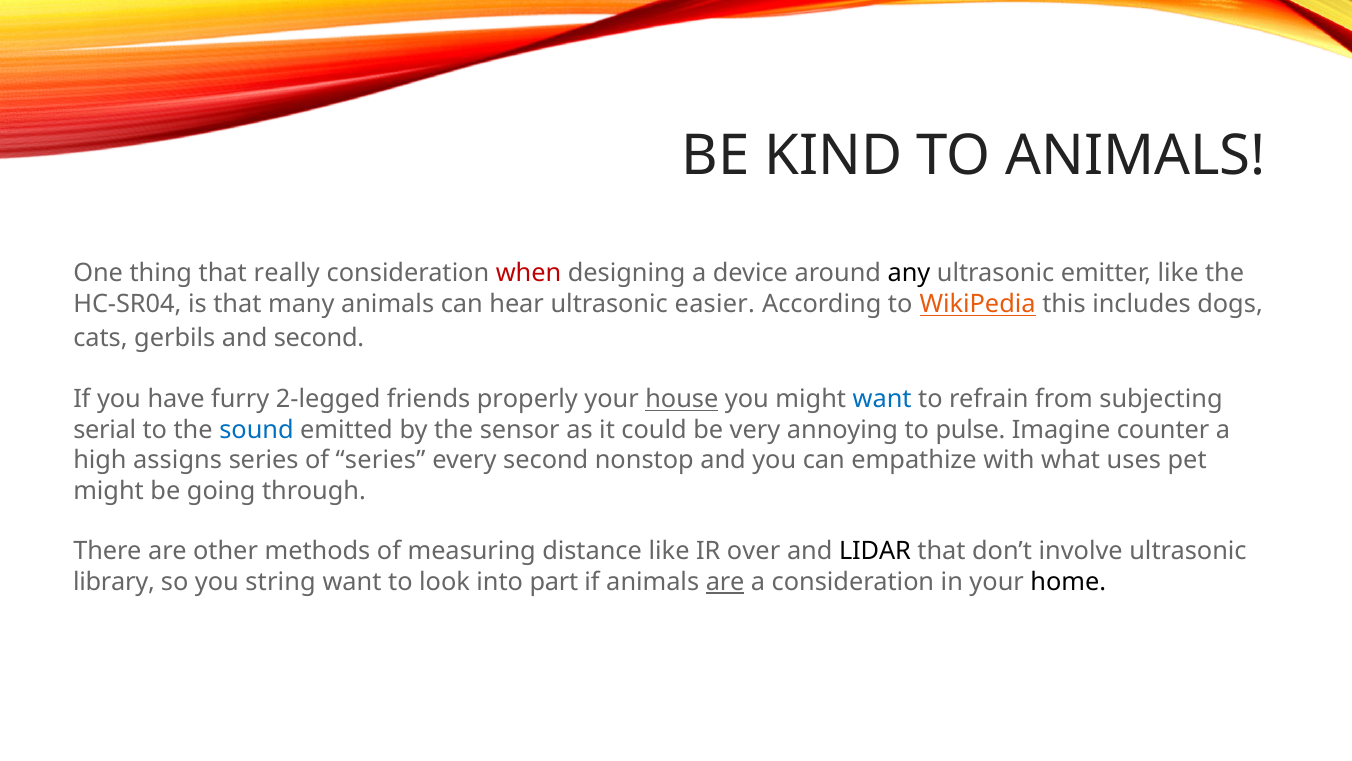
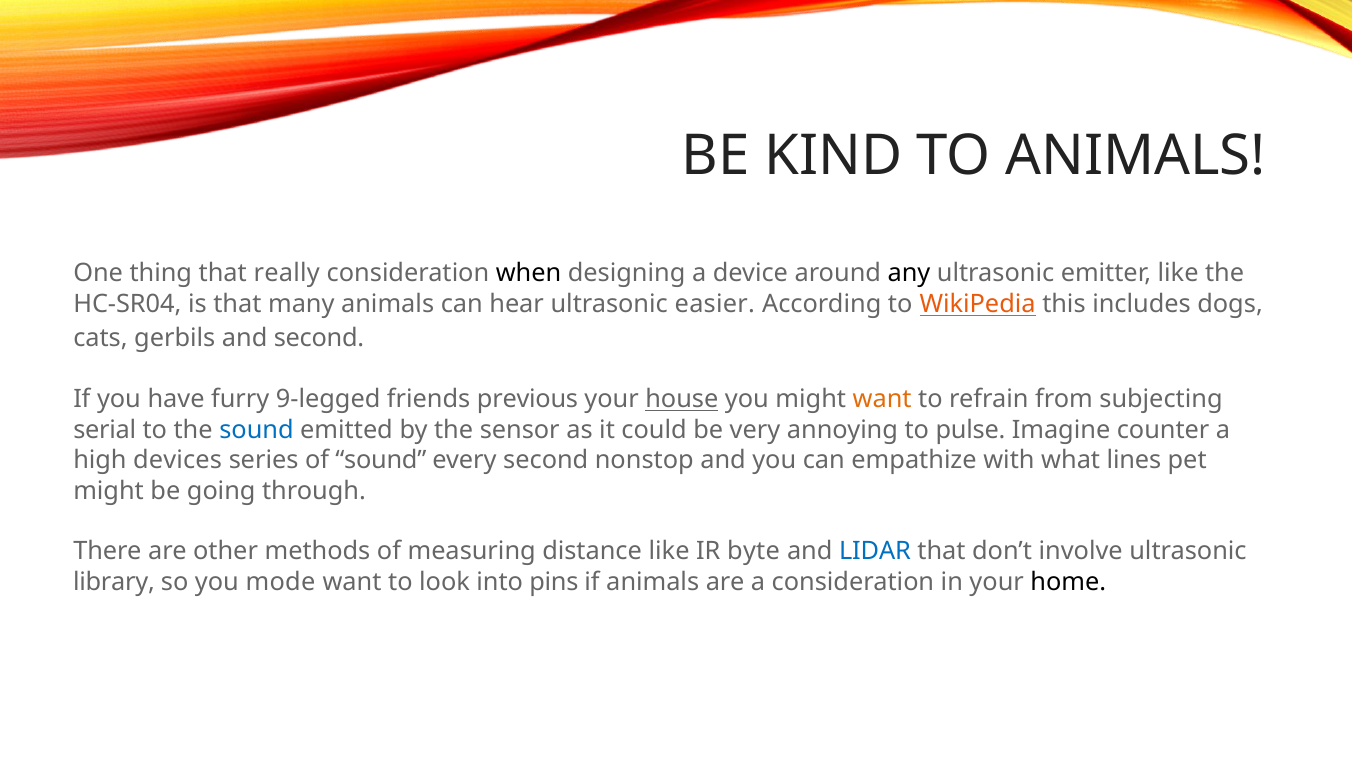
when colour: red -> black
2-legged: 2-legged -> 9-legged
properly: properly -> previous
want at (882, 399) colour: blue -> orange
assigns: assigns -> devices
of series: series -> sound
uses: uses -> lines
over: over -> byte
LIDAR colour: black -> blue
string: string -> mode
part: part -> pins
are at (725, 582) underline: present -> none
